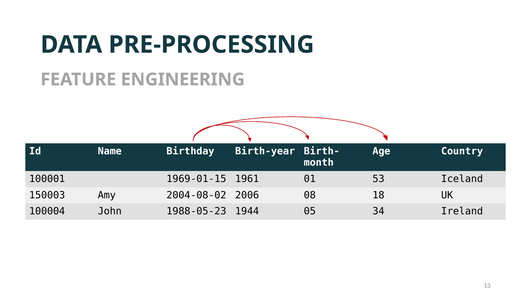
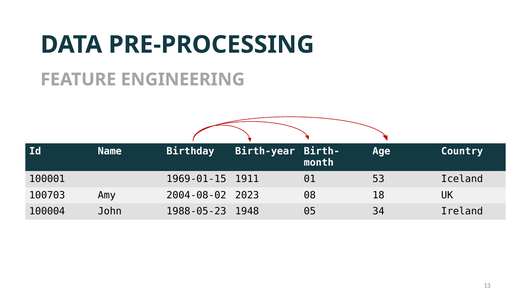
1961: 1961 -> 1911
150003: 150003 -> 100703
2006: 2006 -> 2023
1944: 1944 -> 1948
